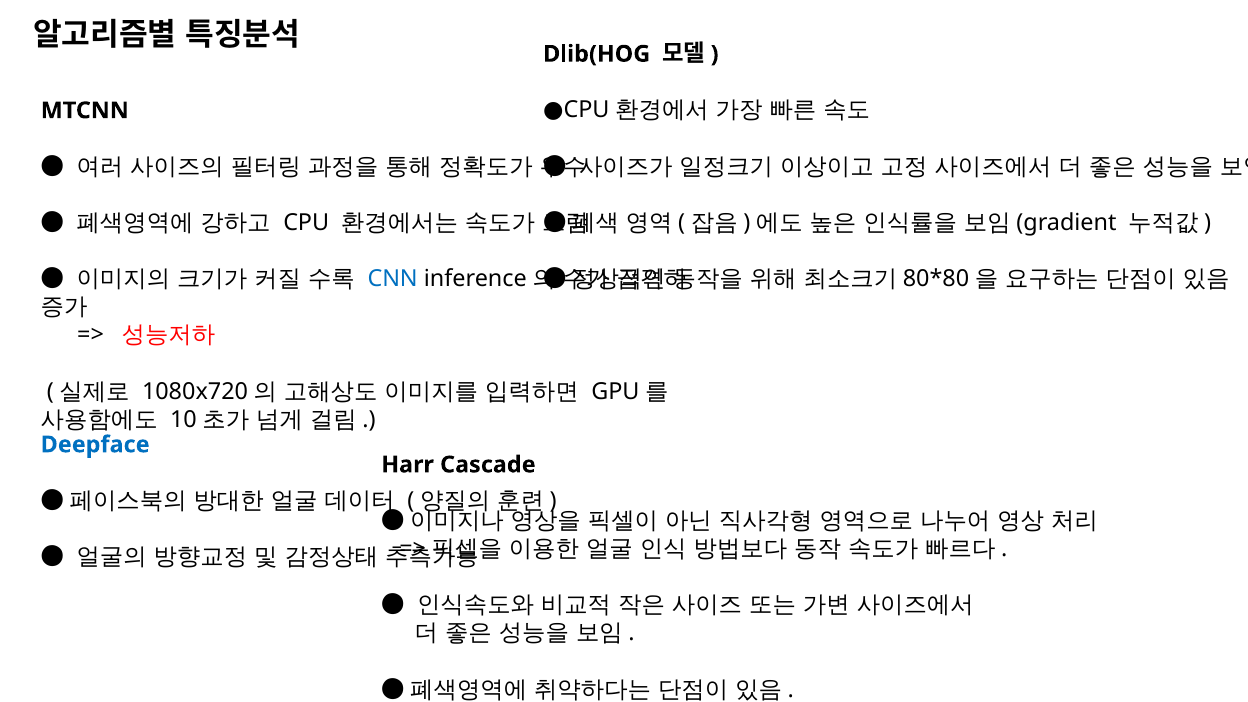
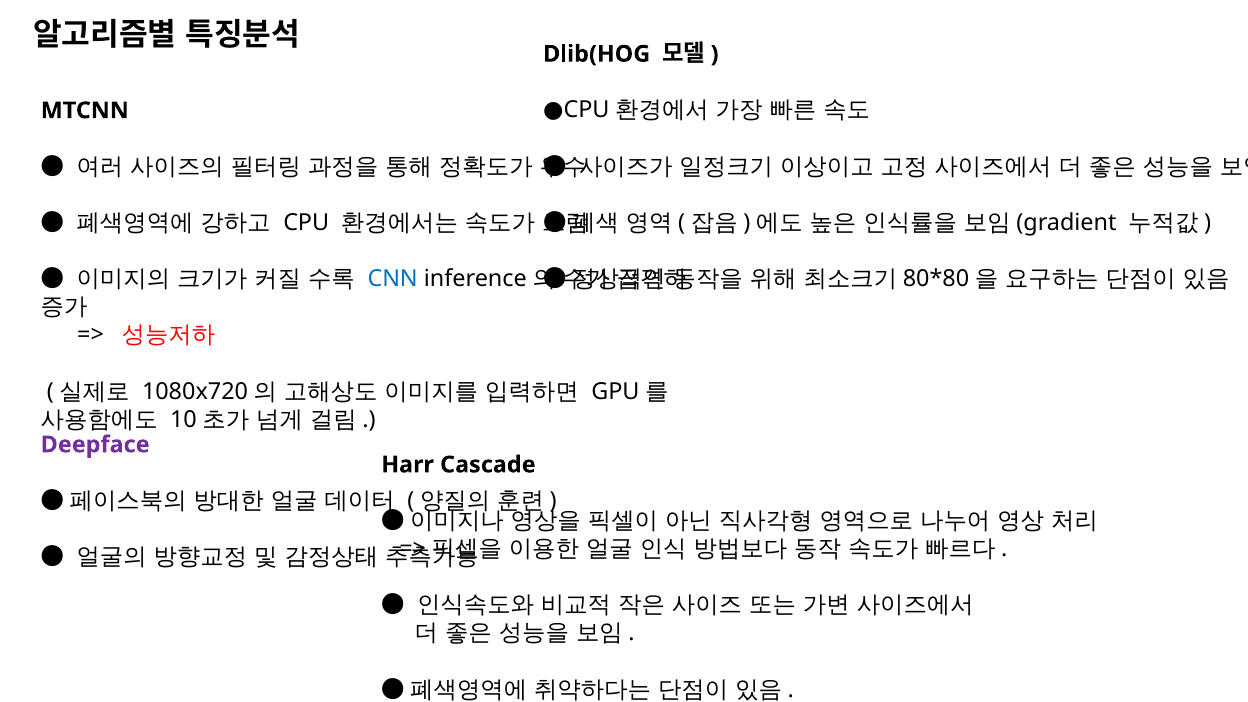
Deepface colour: blue -> purple
